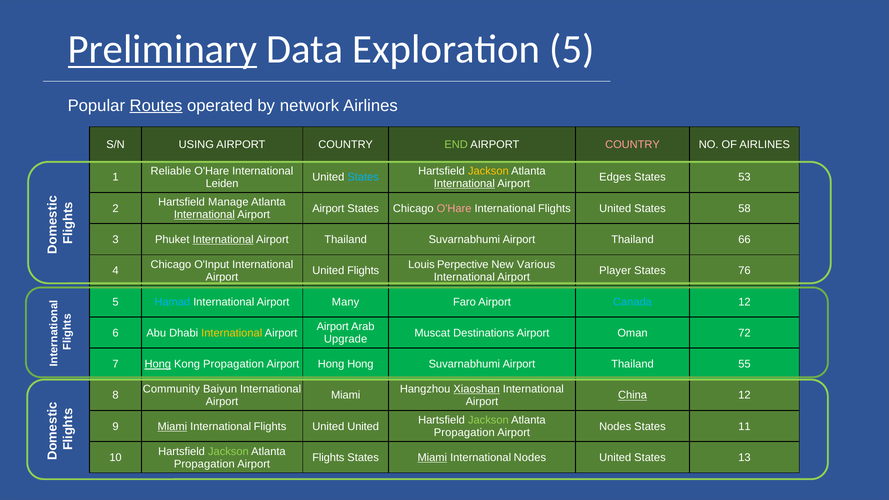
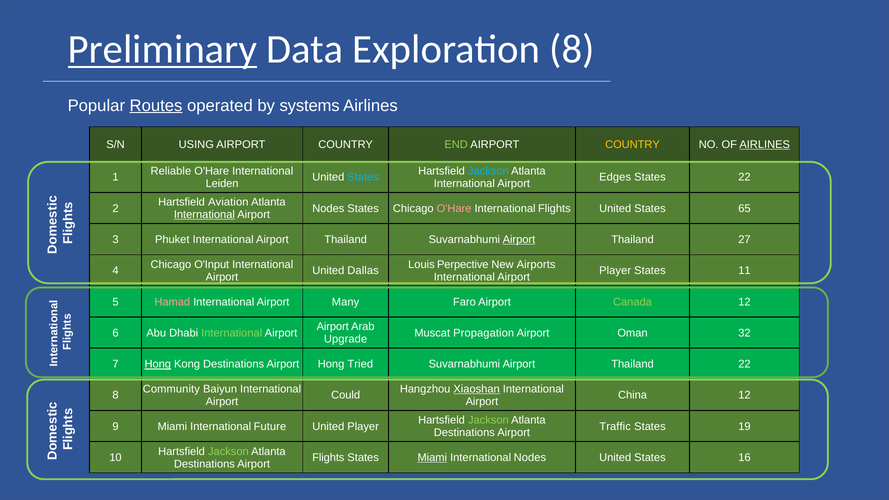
Exploration 5: 5 -> 8
network: network -> systems
COUNTRY at (632, 144) colour: pink -> yellow
AIRLINES at (765, 144) underline: none -> present
Jackson at (488, 171) colour: yellow -> light blue
States 53: 53 -> 22
International at (464, 183) underline: present -> none
Manage: Manage -> Aviation
Airport at (328, 208): Airport -> Nodes
58: 58 -> 65
International at (223, 240) underline: present -> none
Airport at (519, 240) underline: none -> present
66: 66 -> 27
Various: Various -> Airports
United Flights: Flights -> Dallas
76: 76 -> 11
Hamad colour: light blue -> pink
Canada colour: light blue -> light green
International at (232, 333) colour: yellow -> light green
Destinations: Destinations -> Propagation
72: 72 -> 32
Kong Propagation: Propagation -> Destinations
Hong Hong: Hong -> Tried
Thailand 55: 55 -> 22
Miami at (346, 395): Miami -> Could
China underline: present -> none
Miami at (172, 427) underline: present -> none
Flights at (270, 427): Flights -> Future
United United: United -> Player
Nodes at (615, 427): Nodes -> Traffic
11: 11 -> 19
Propagation at (464, 433): Propagation -> Destinations
13: 13 -> 16
Propagation at (204, 464): Propagation -> Destinations
